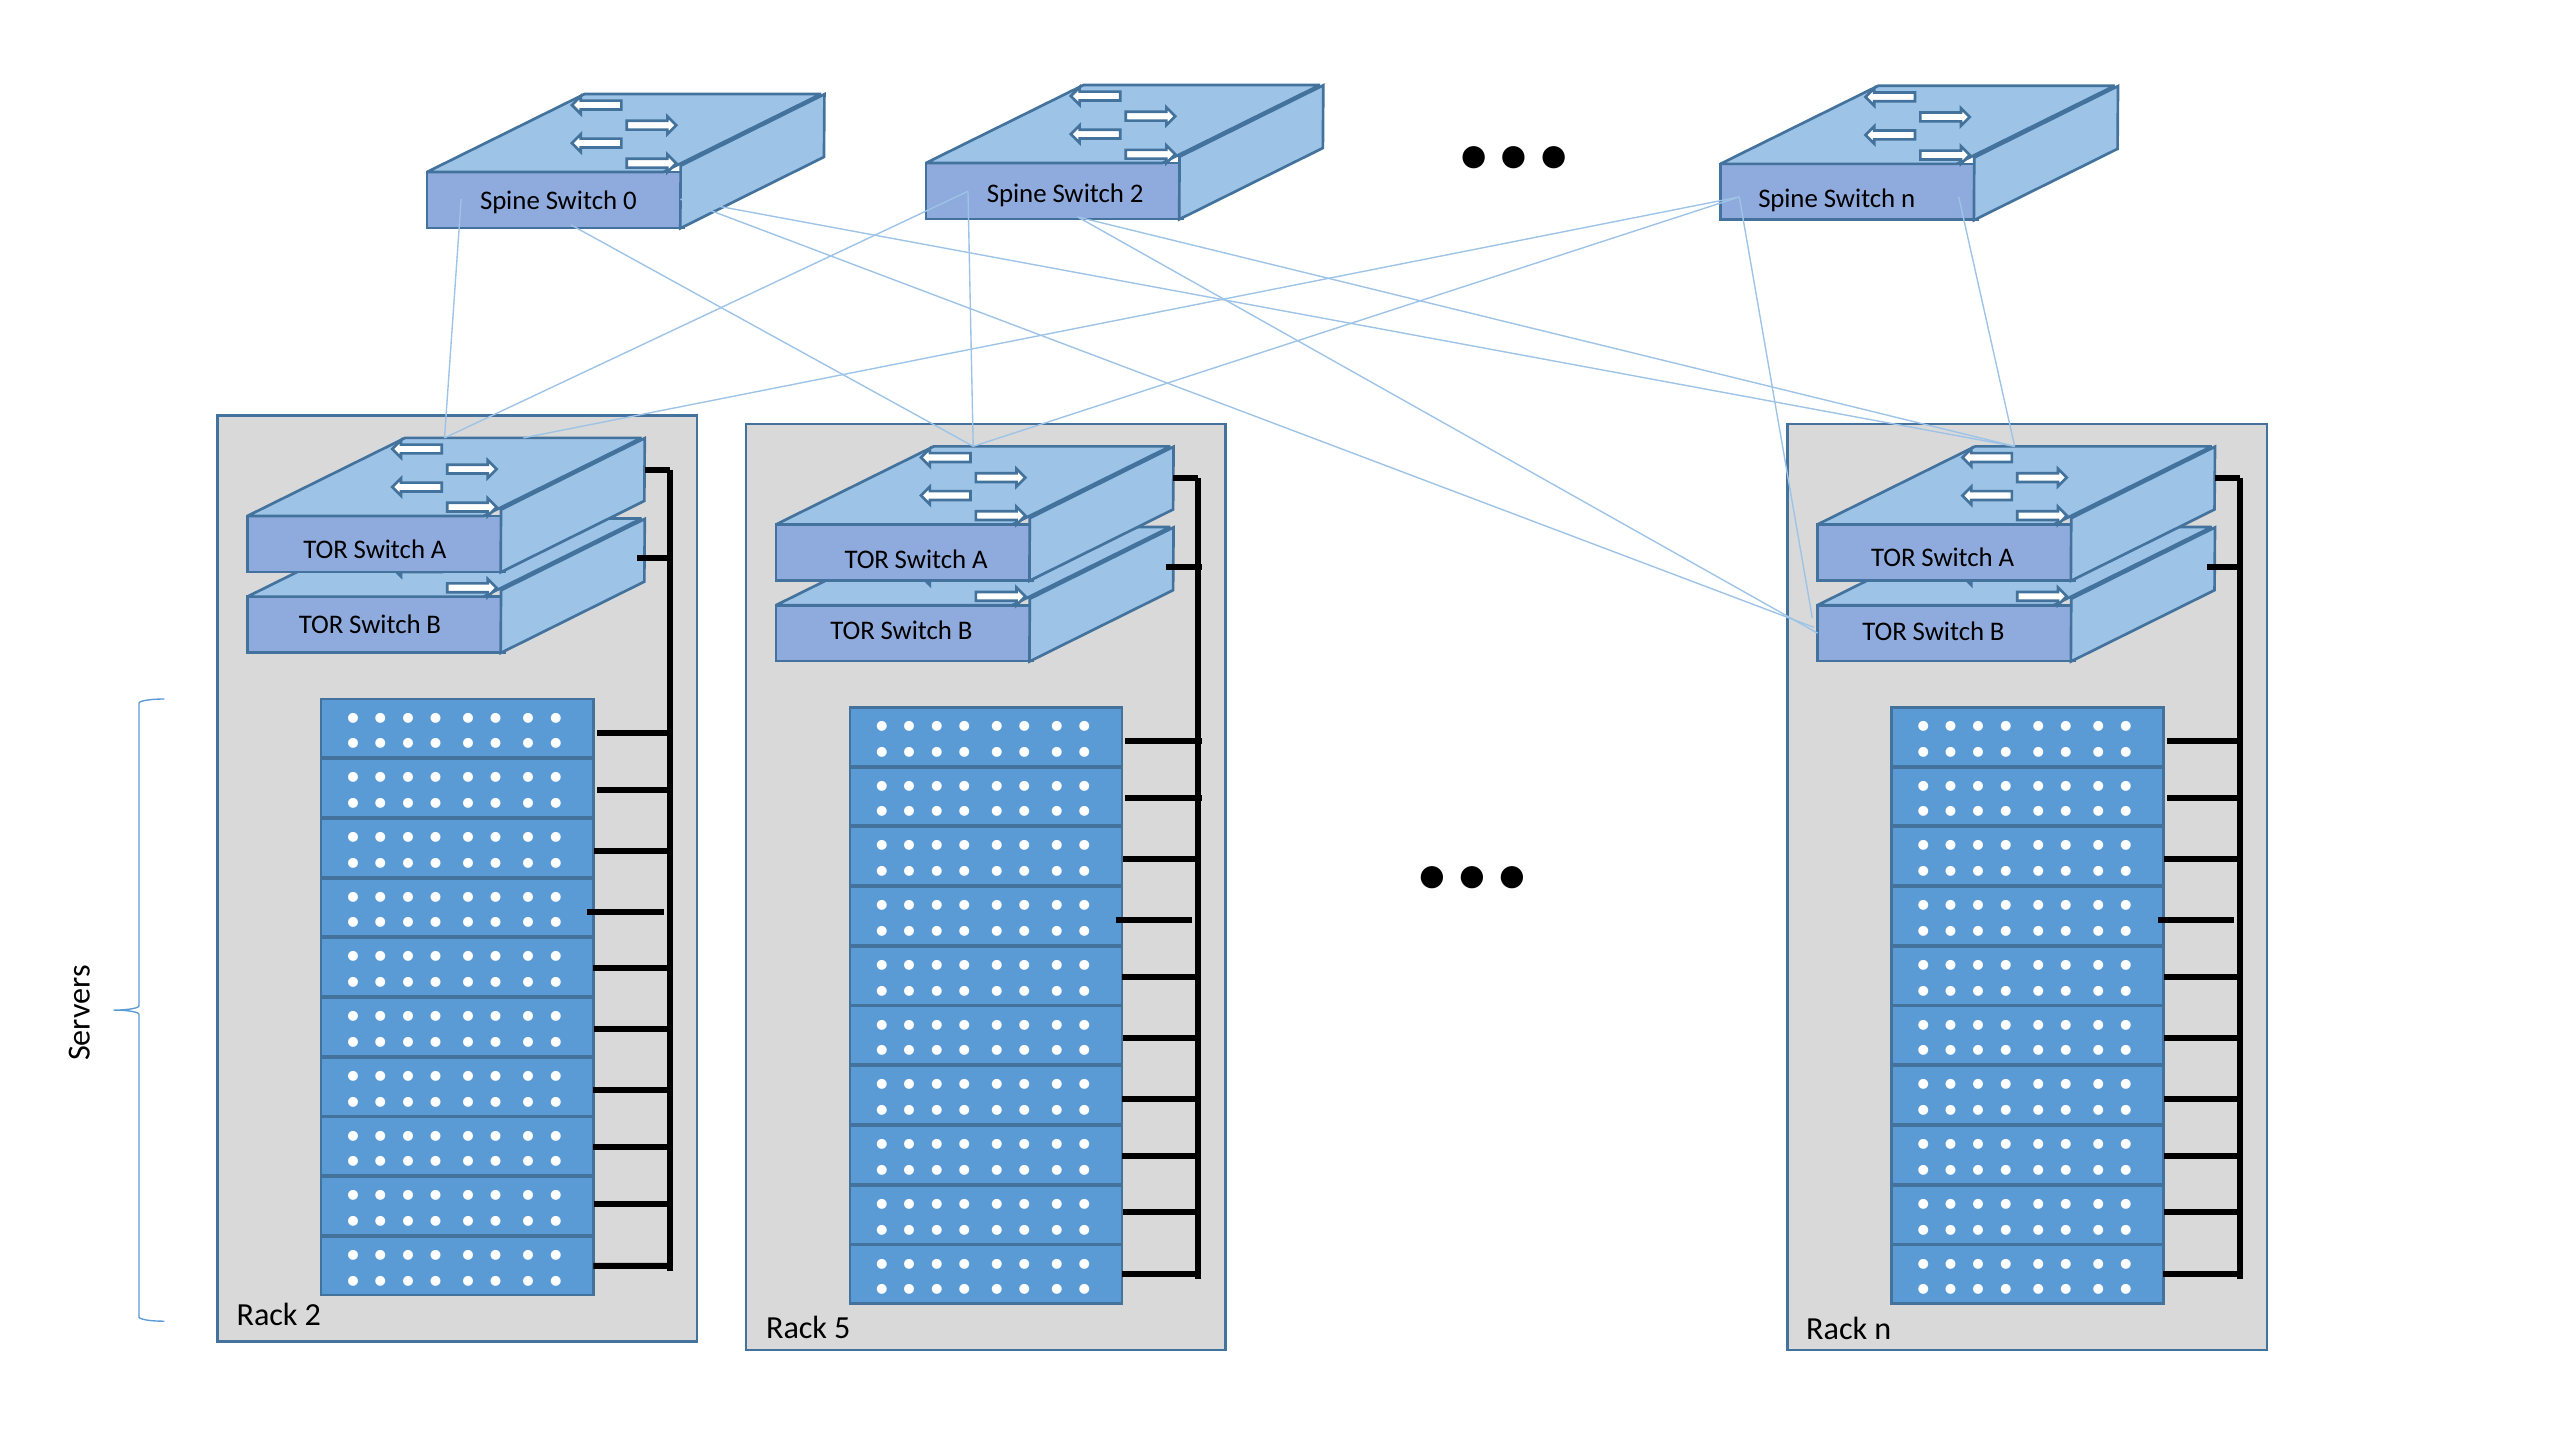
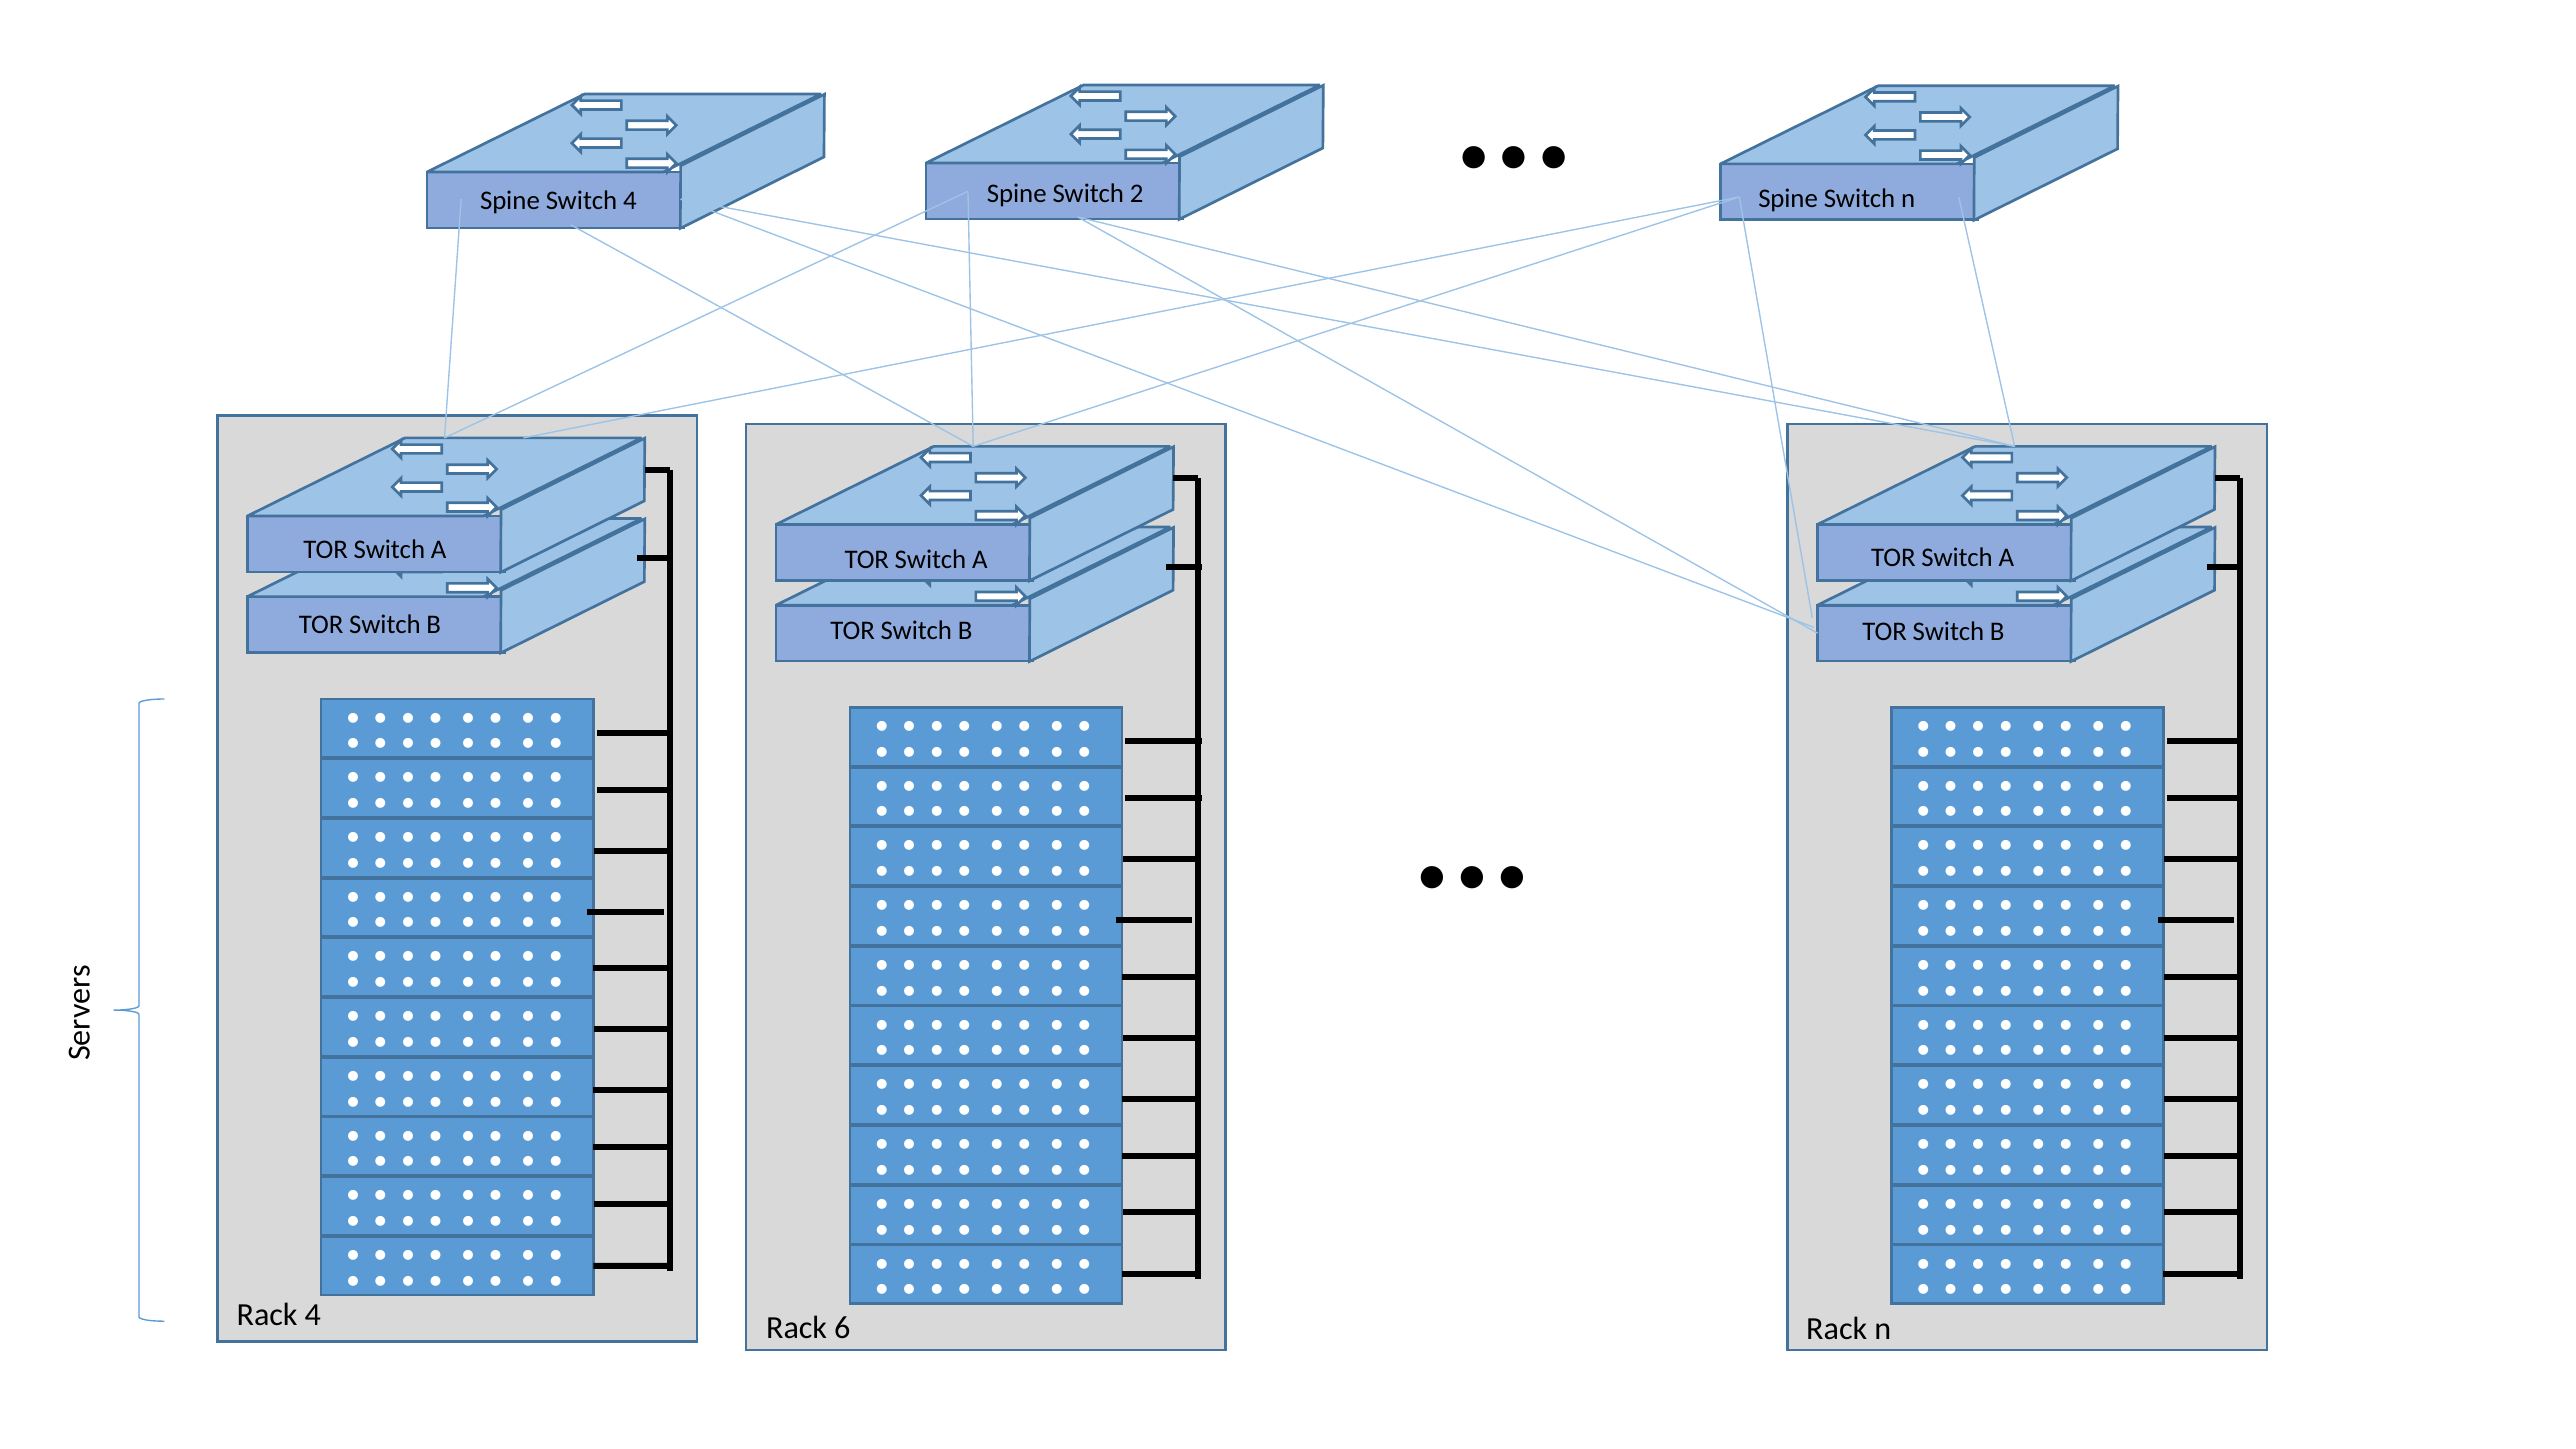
Switch 0: 0 -> 4
Rack 2: 2 -> 4
5: 5 -> 6
